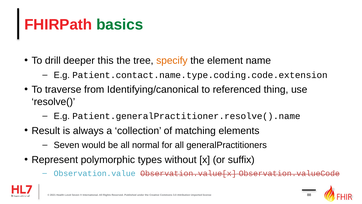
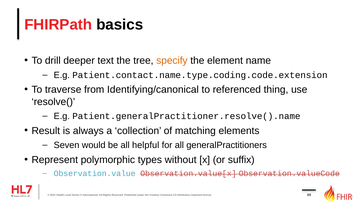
basics colour: green -> black
this: this -> text
normal: normal -> helpful
